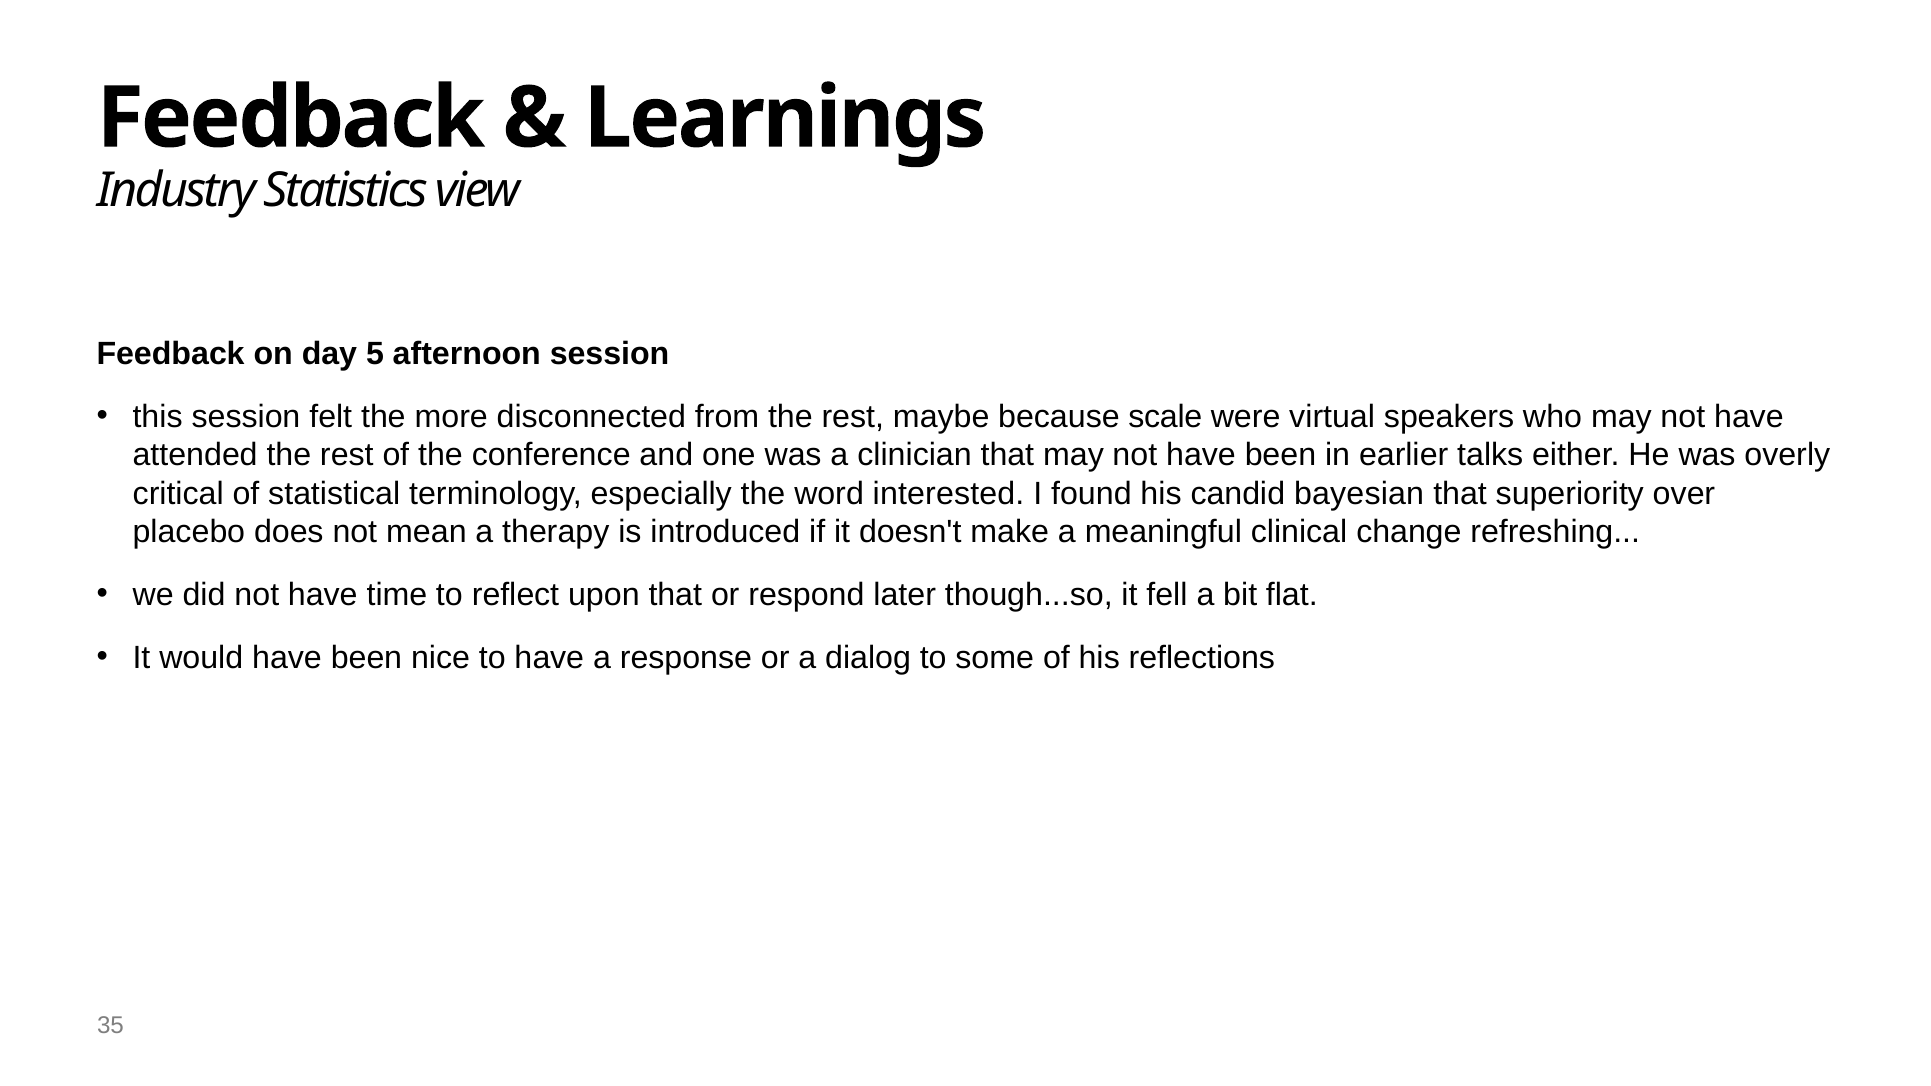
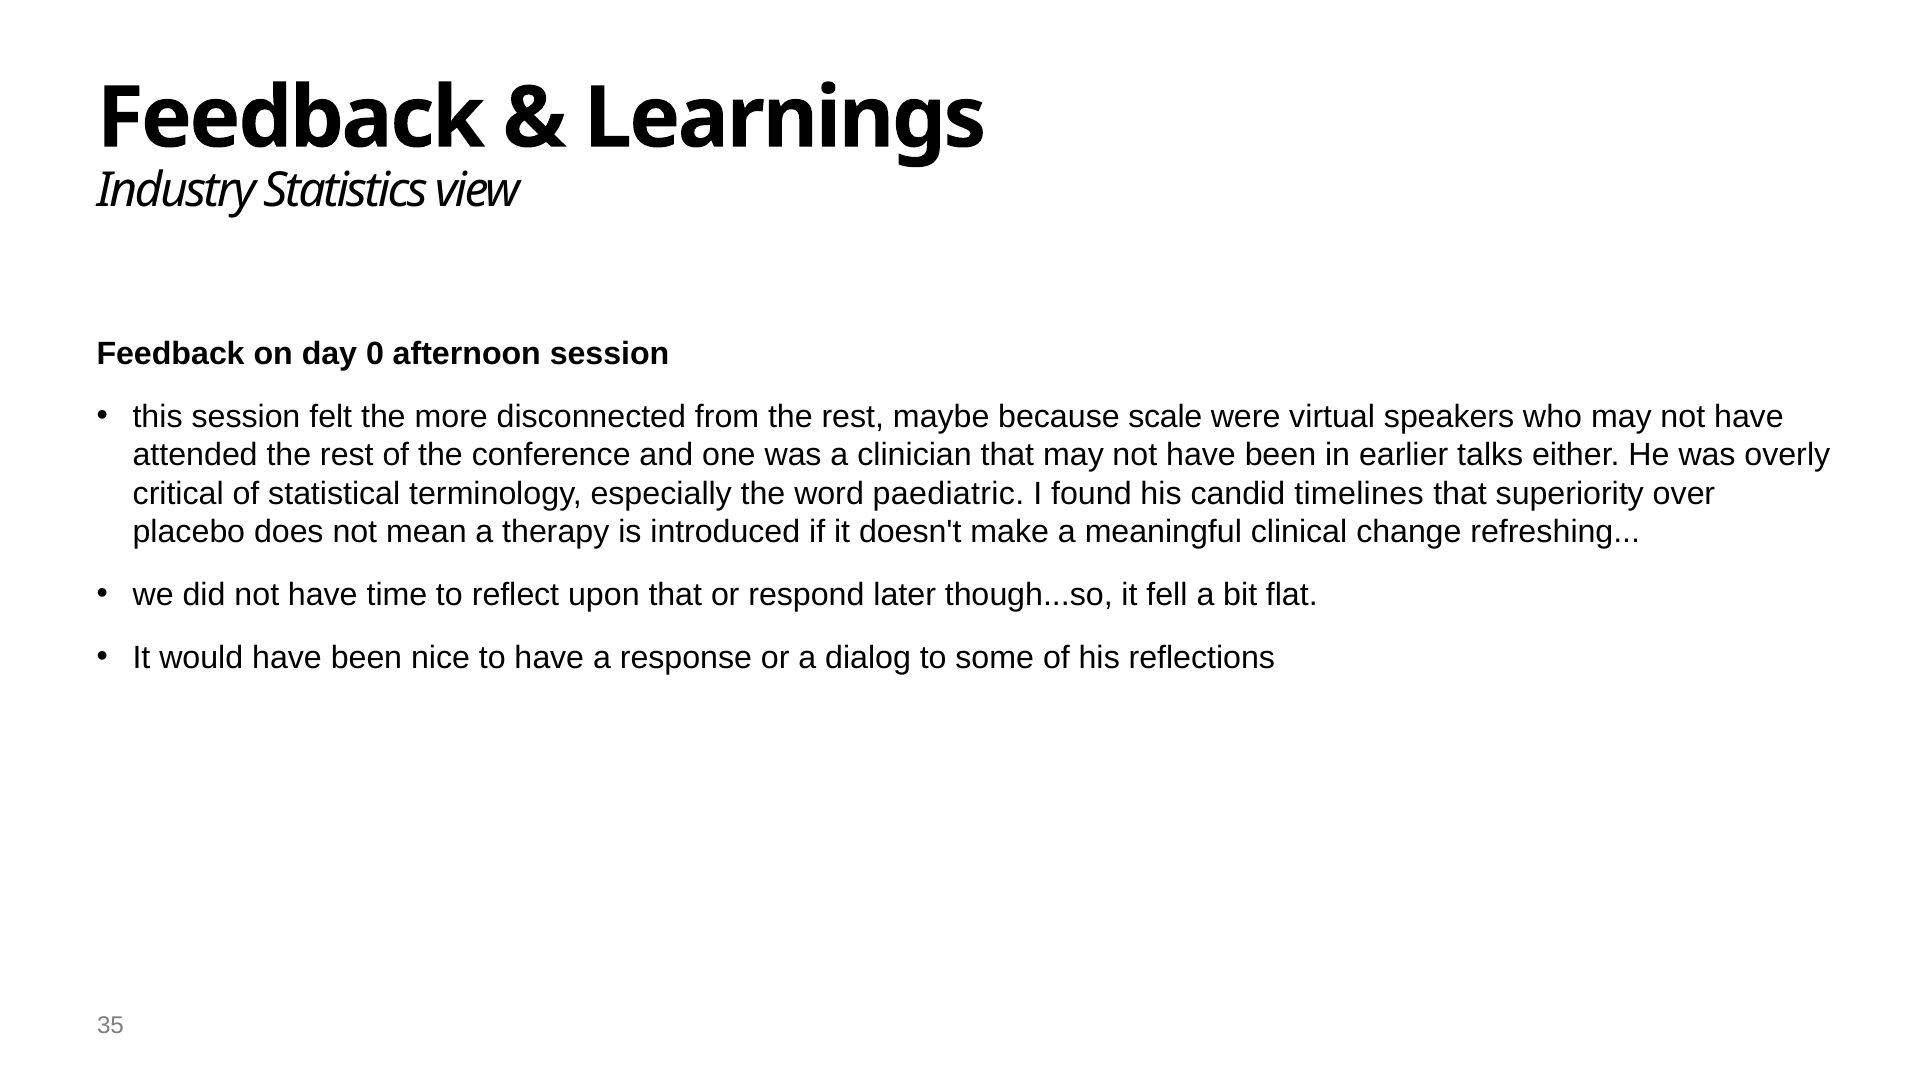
5: 5 -> 0
interested: interested -> paediatric
bayesian: bayesian -> timelines
